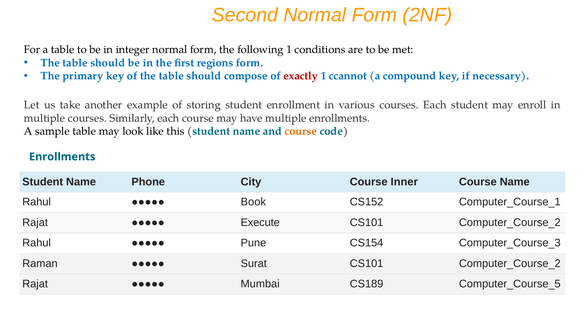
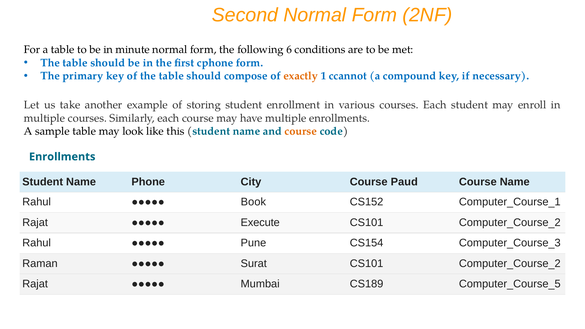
integer: integer -> minute
following 1: 1 -> 6
regions: regions -> cphone
exactly colour: red -> orange
Inner: Inner -> Paud
